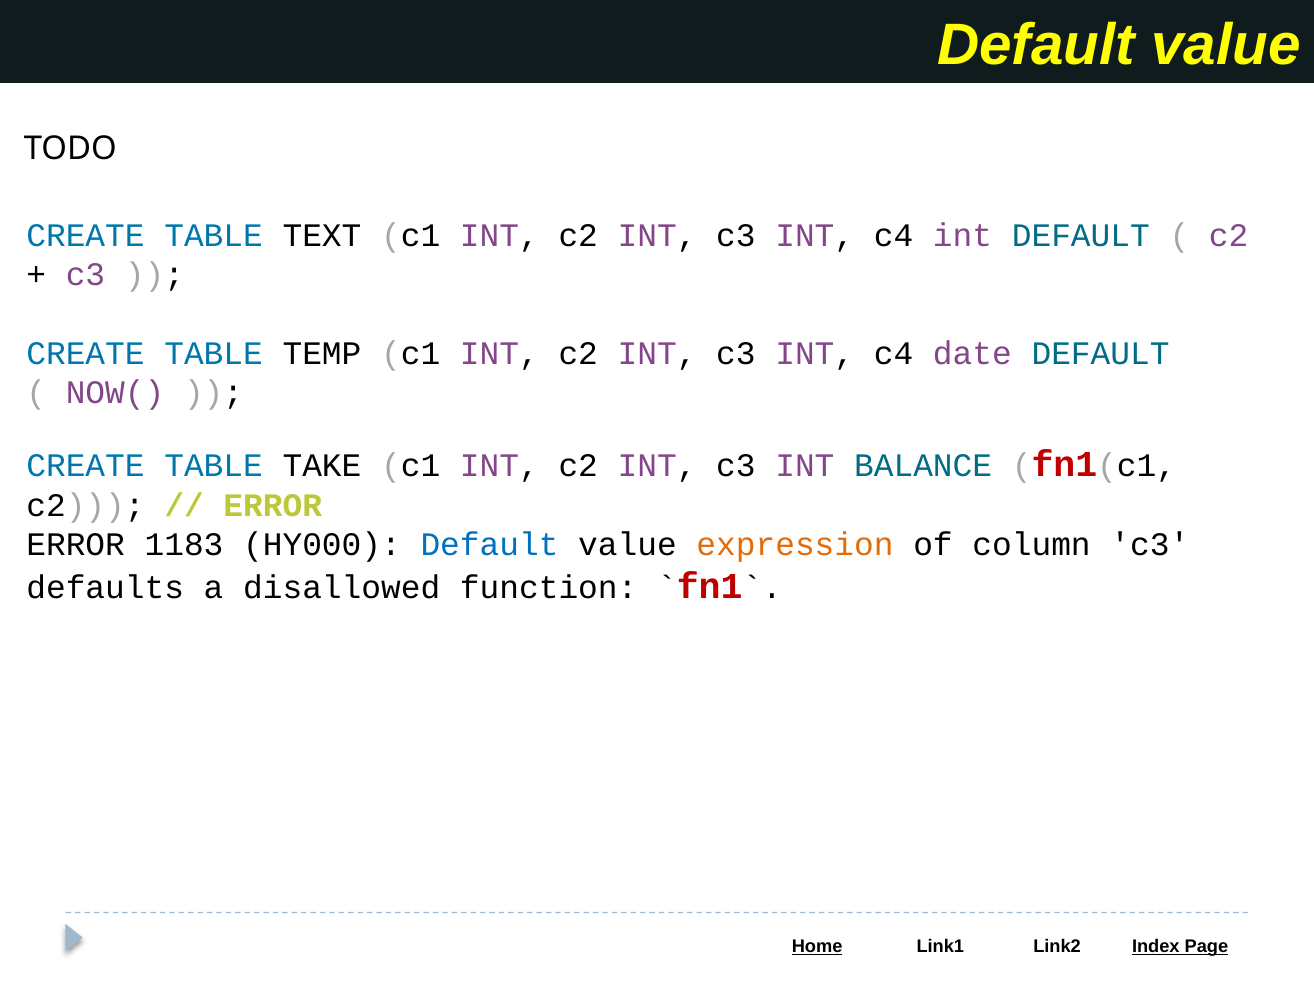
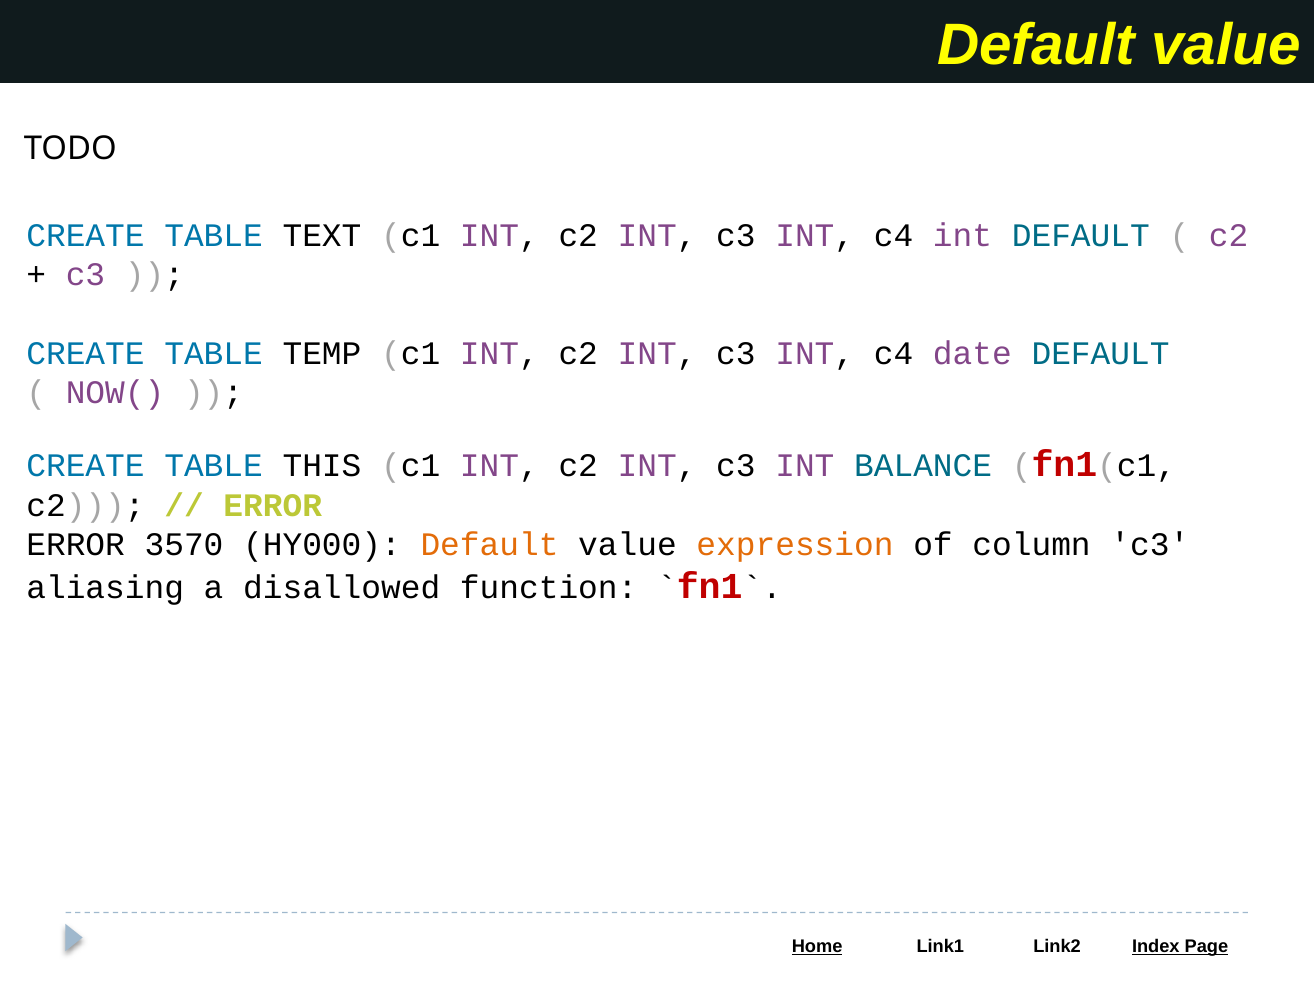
TAKE: TAKE -> THIS
1183: 1183 -> 3570
Default at (490, 545) colour: blue -> orange
defaults: defaults -> aliasing
